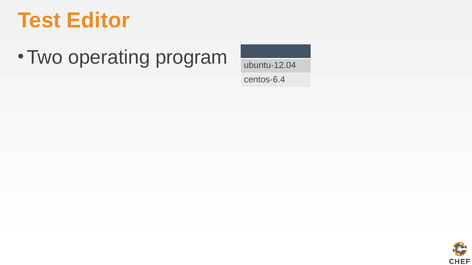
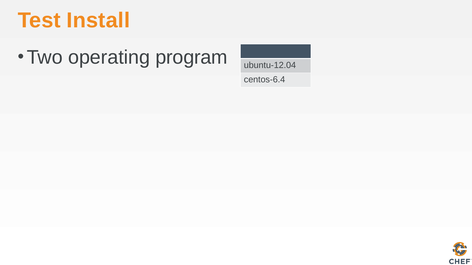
Editor: Editor -> Install
